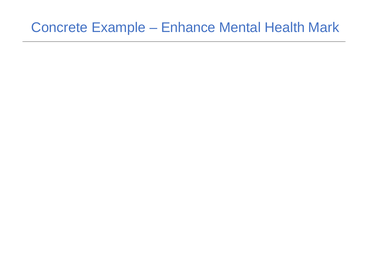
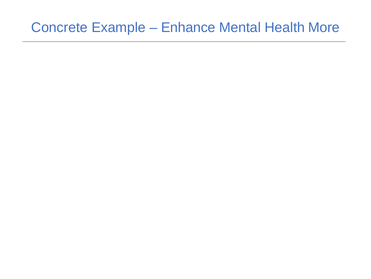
Mark: Mark -> More
